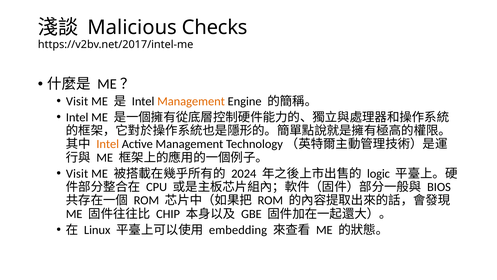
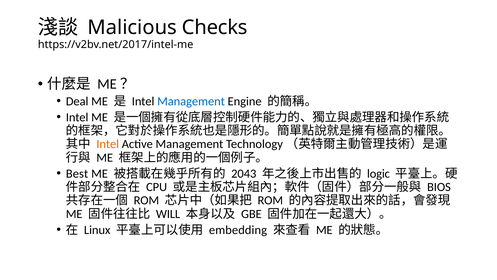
Visit at (77, 101): Visit -> Deal
Management at (191, 101) colour: orange -> blue
Visit at (77, 173): Visit -> Best
2024: 2024 -> 2043
CHIP: CHIP -> WILL
